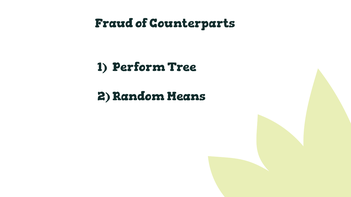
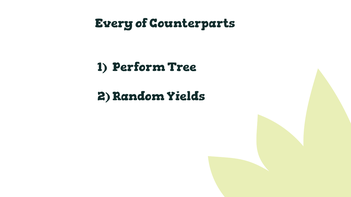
Fraud: Fraud -> Every
Means: Means -> Yields
